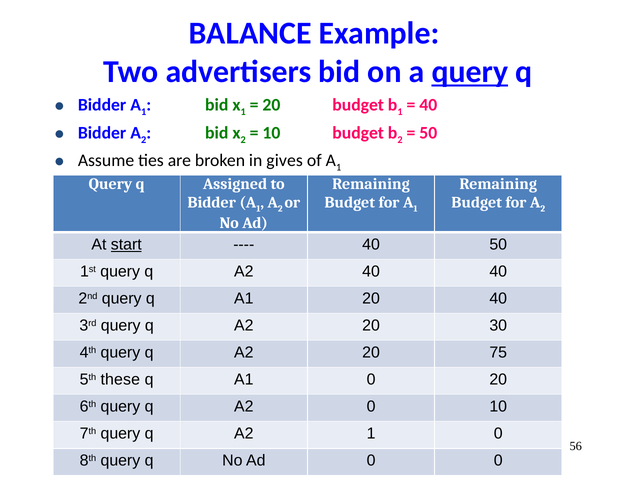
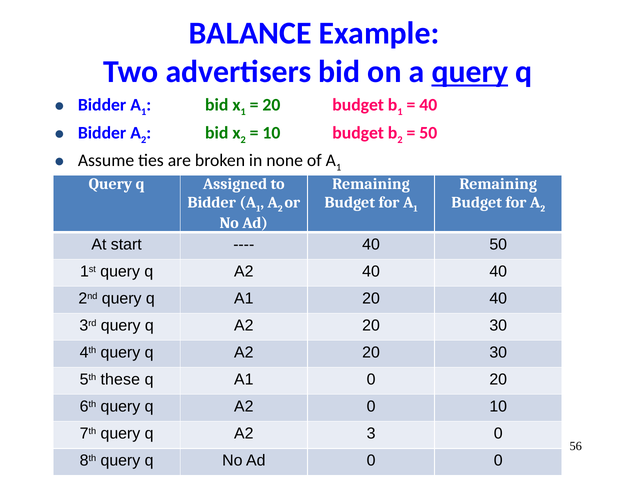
gives: gives -> none
start underline: present -> none
75 at (498, 353): 75 -> 30
A2 1: 1 -> 3
